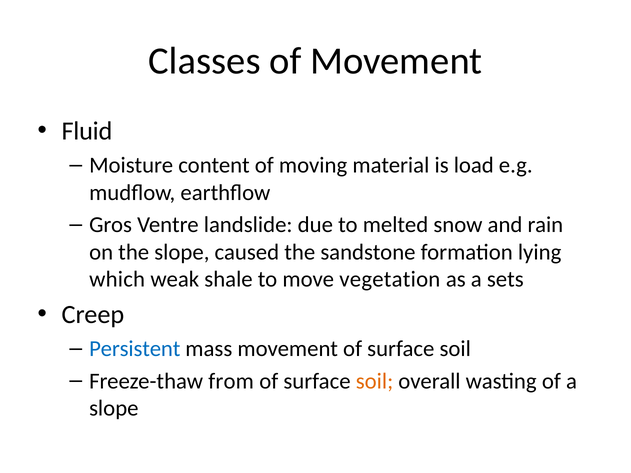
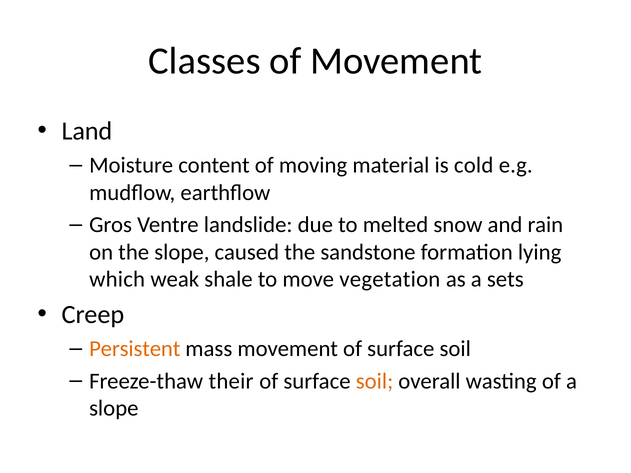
Fluid: Fluid -> Land
load: load -> cold
Persistent colour: blue -> orange
from: from -> their
